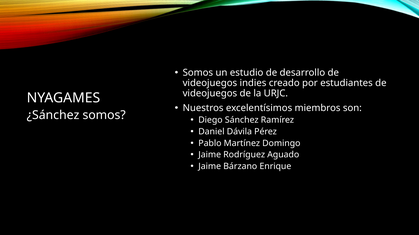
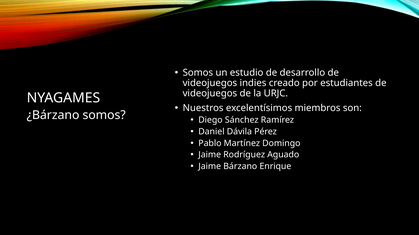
¿Sánchez: ¿Sánchez -> ¿Bárzano
